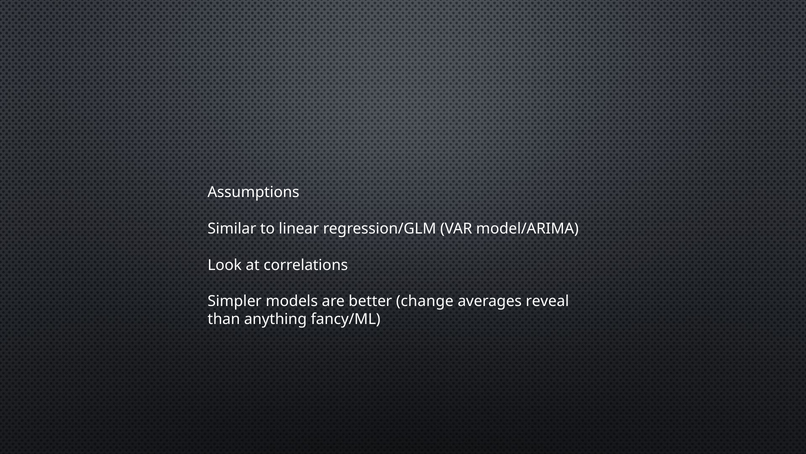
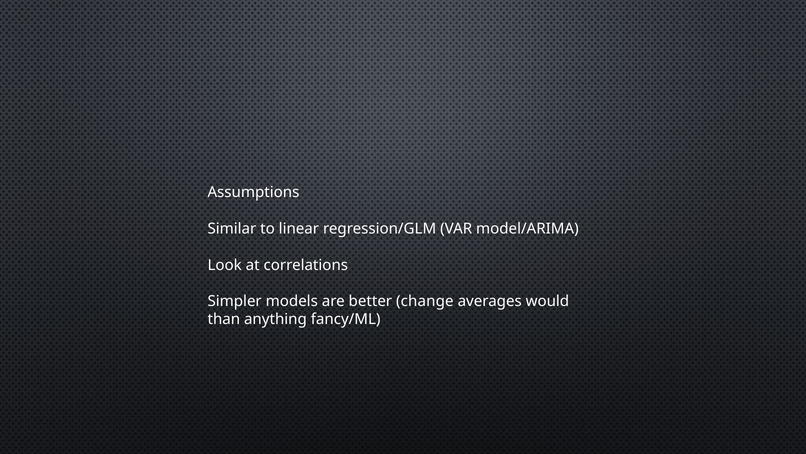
reveal: reveal -> would
